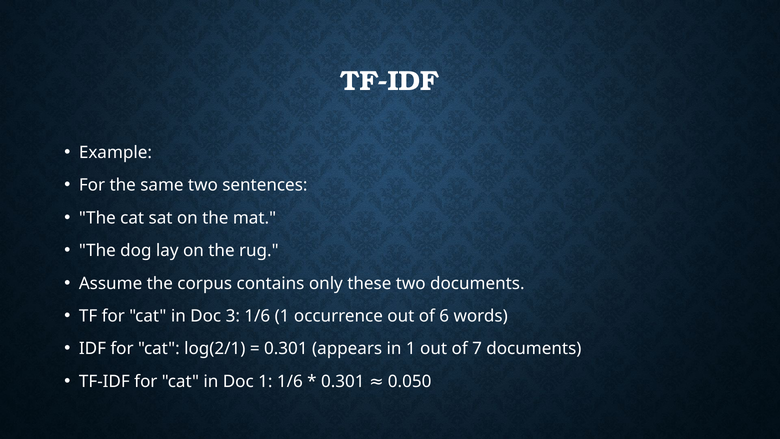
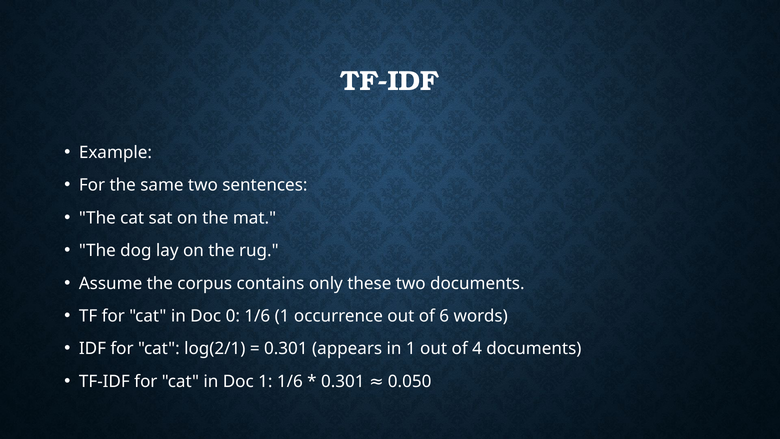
3: 3 -> 0
7: 7 -> 4
